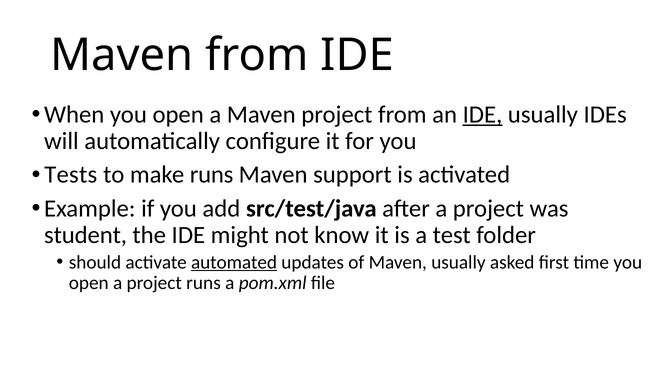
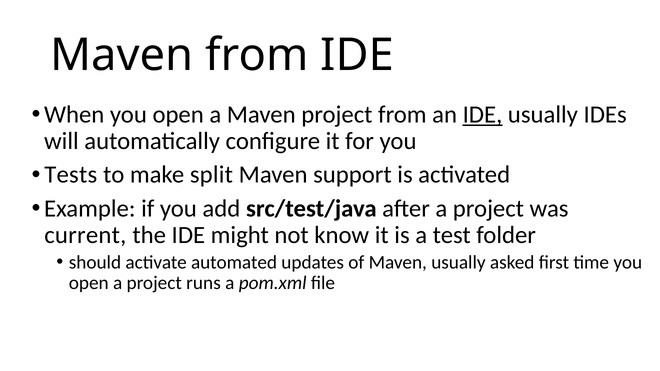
make runs: runs -> split
student: student -> current
automated underline: present -> none
